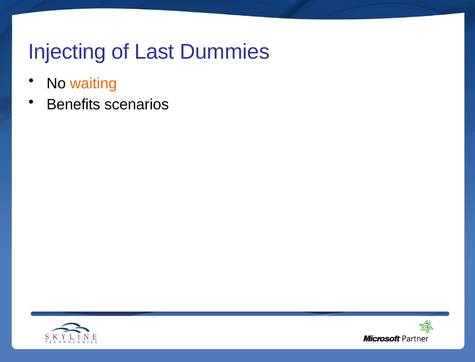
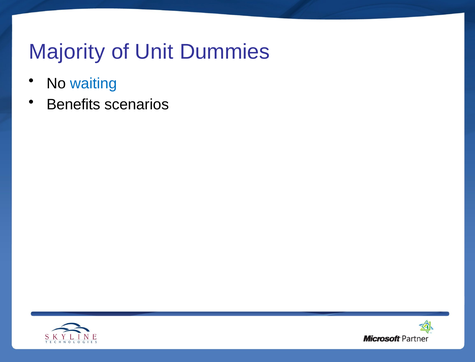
Injecting: Injecting -> Majority
Last: Last -> Unit
waiting colour: orange -> blue
